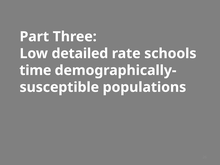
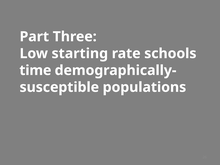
detailed: detailed -> starting
